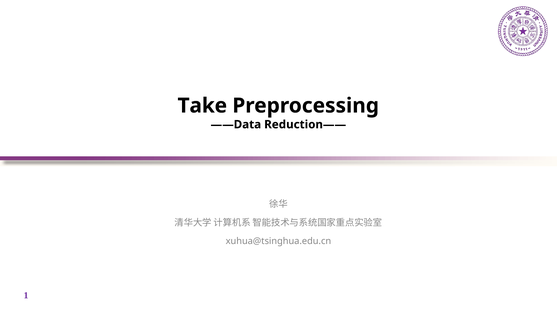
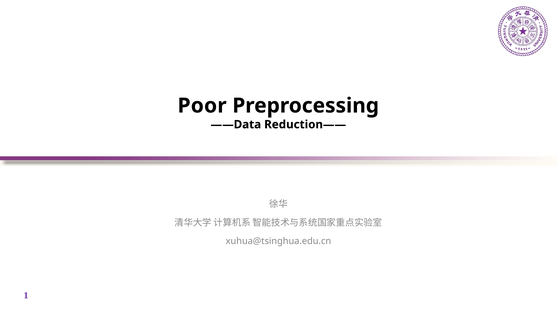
Take: Take -> Poor
